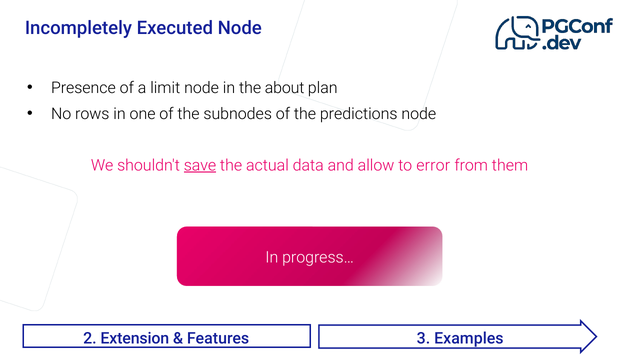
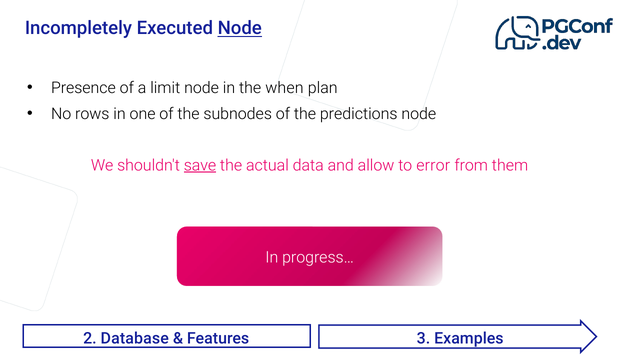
Node at (240, 28) underline: none -> present
about: about -> when
Extension: Extension -> Database
